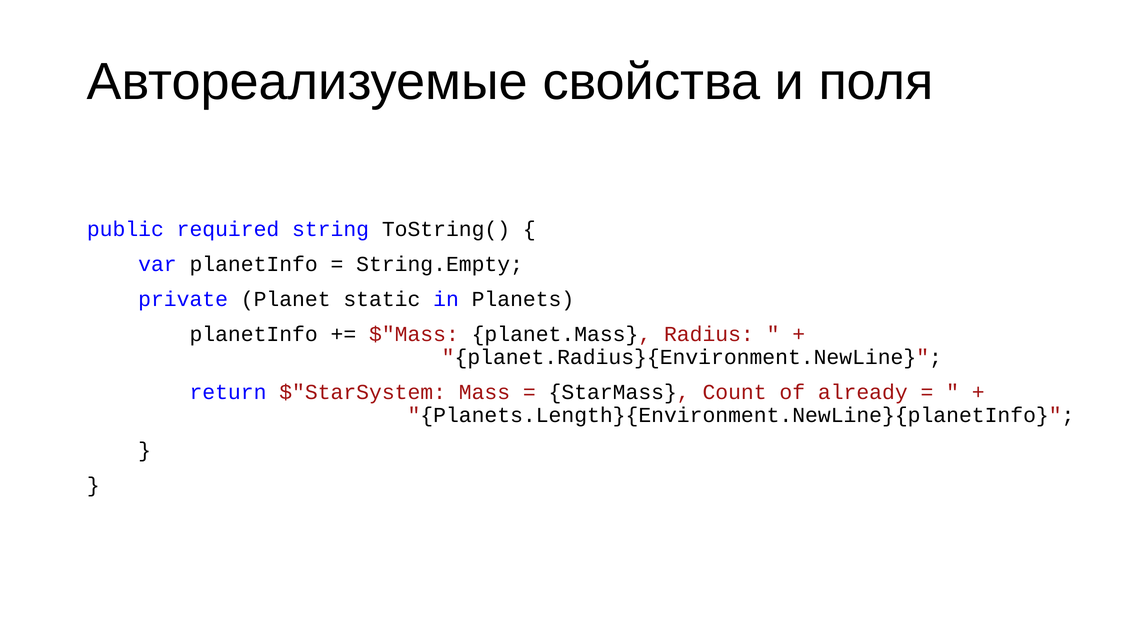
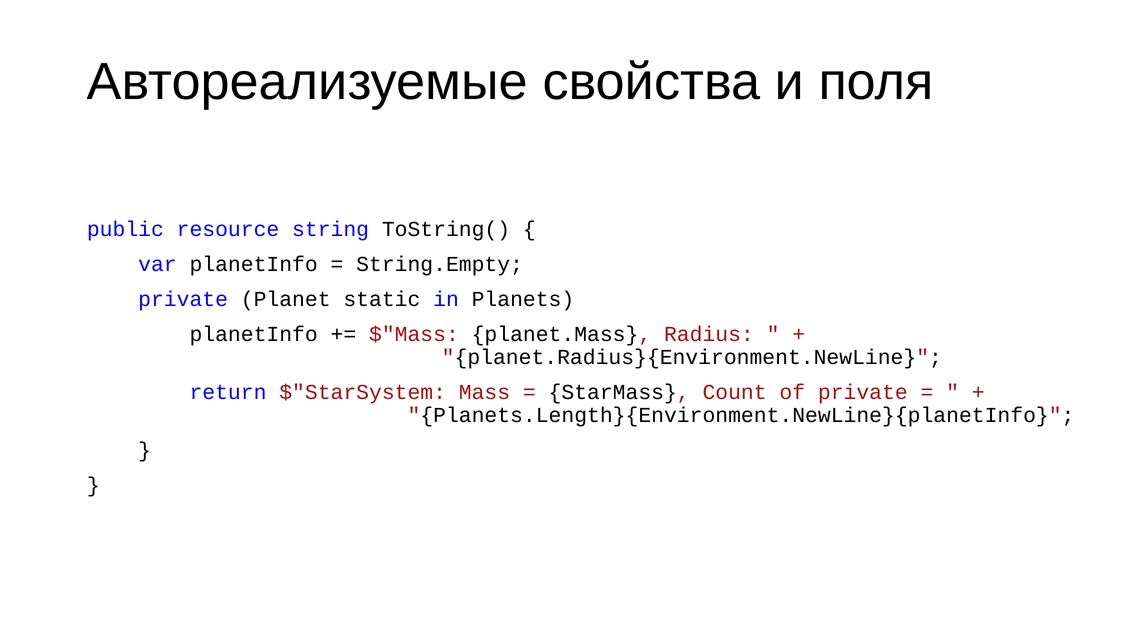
required: required -> resource
of already: already -> private
